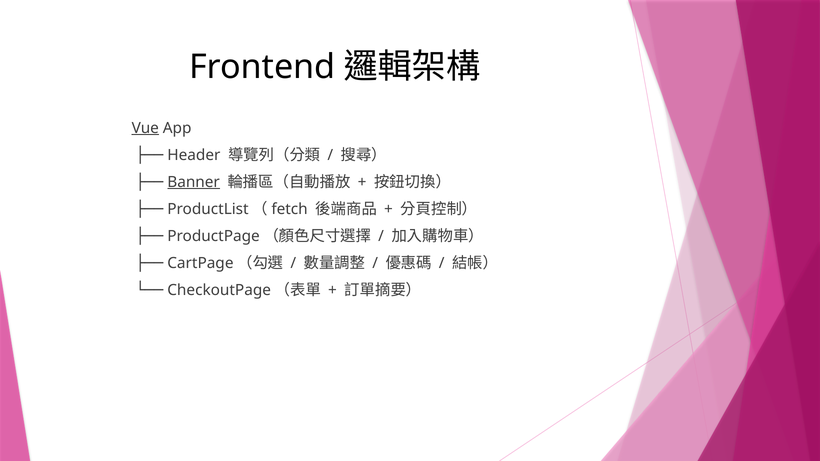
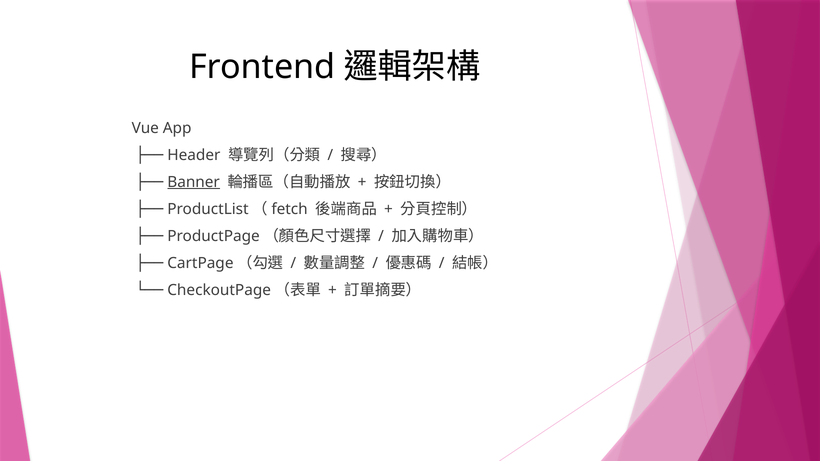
Vue underline: present -> none
